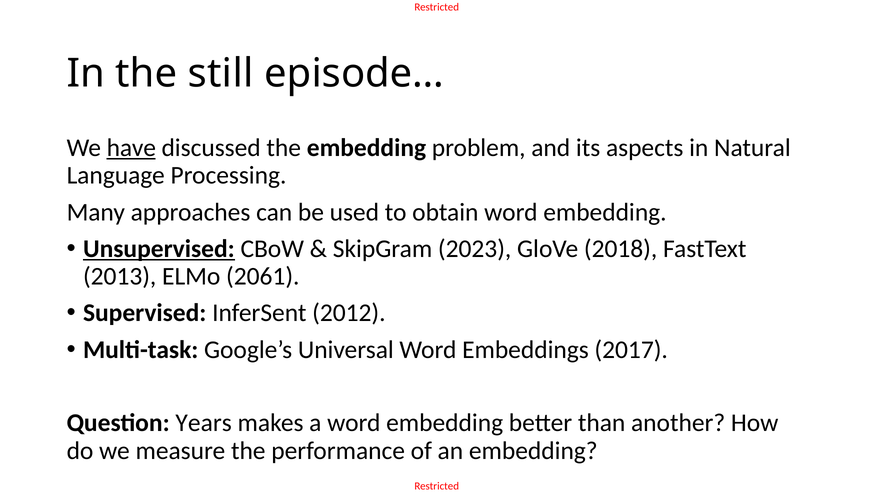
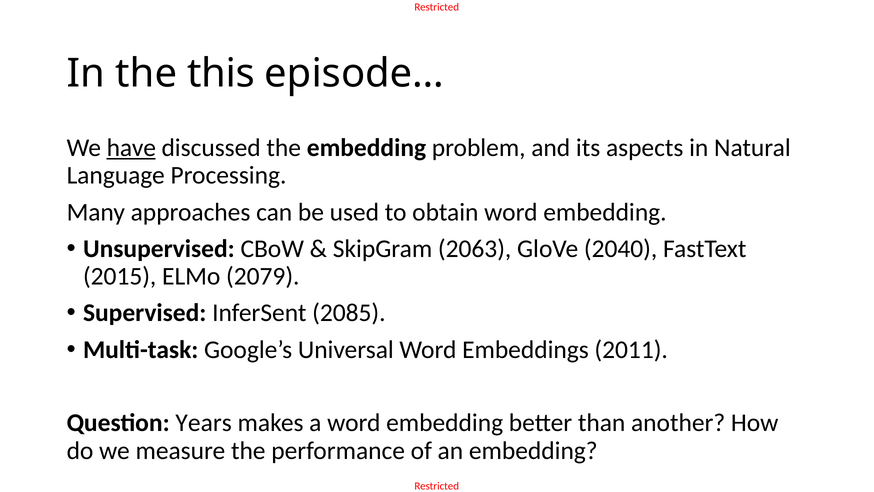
still: still -> this
Unsupervised underline: present -> none
2023: 2023 -> 2063
2018: 2018 -> 2040
2013: 2013 -> 2015
2061: 2061 -> 2079
2012: 2012 -> 2085
2017: 2017 -> 2011
